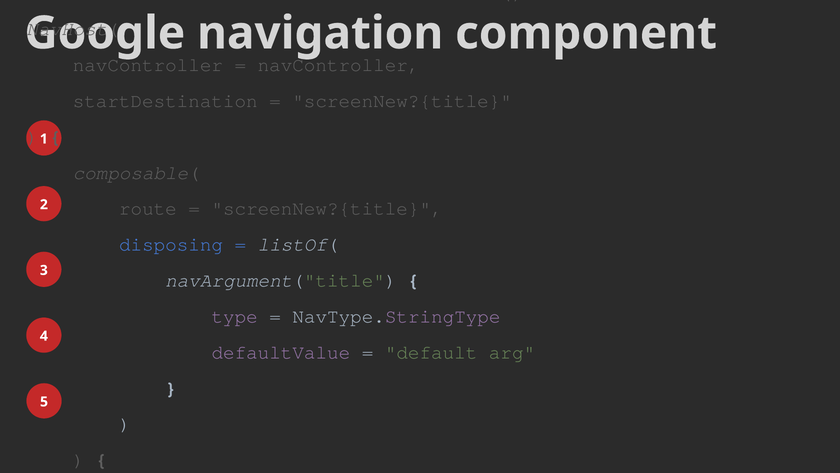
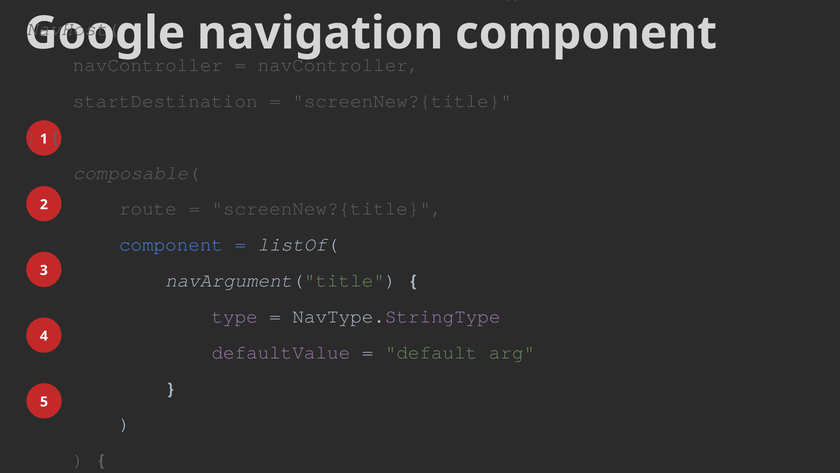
disposing at (171, 244): disposing -> component
